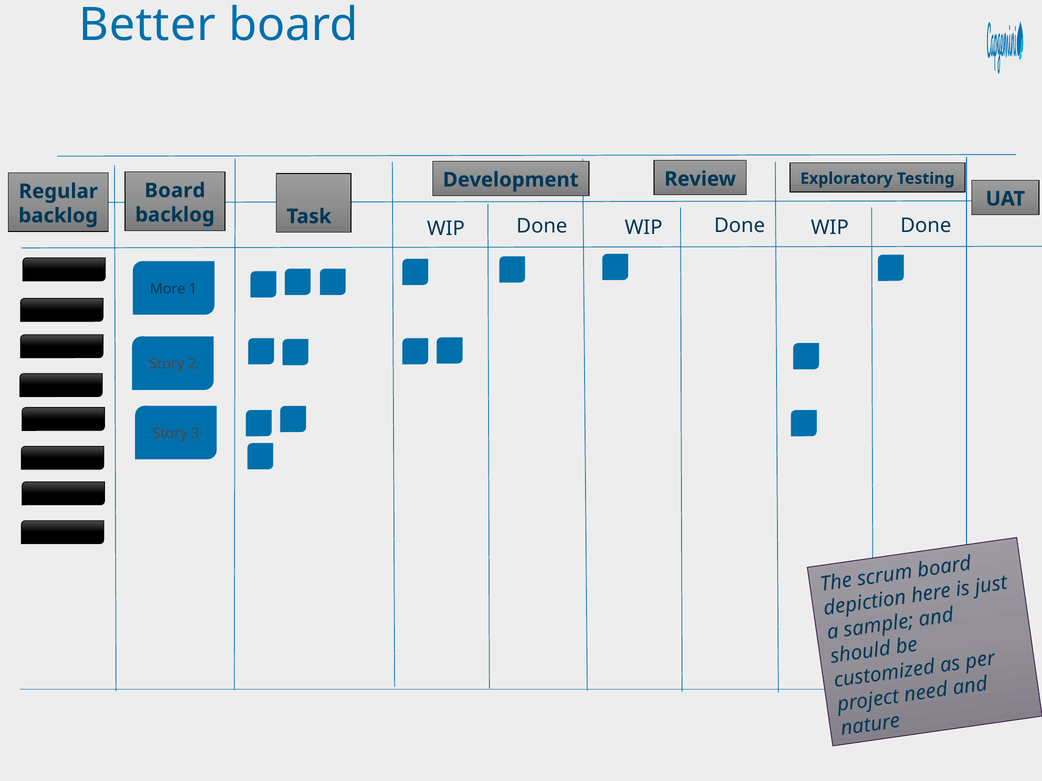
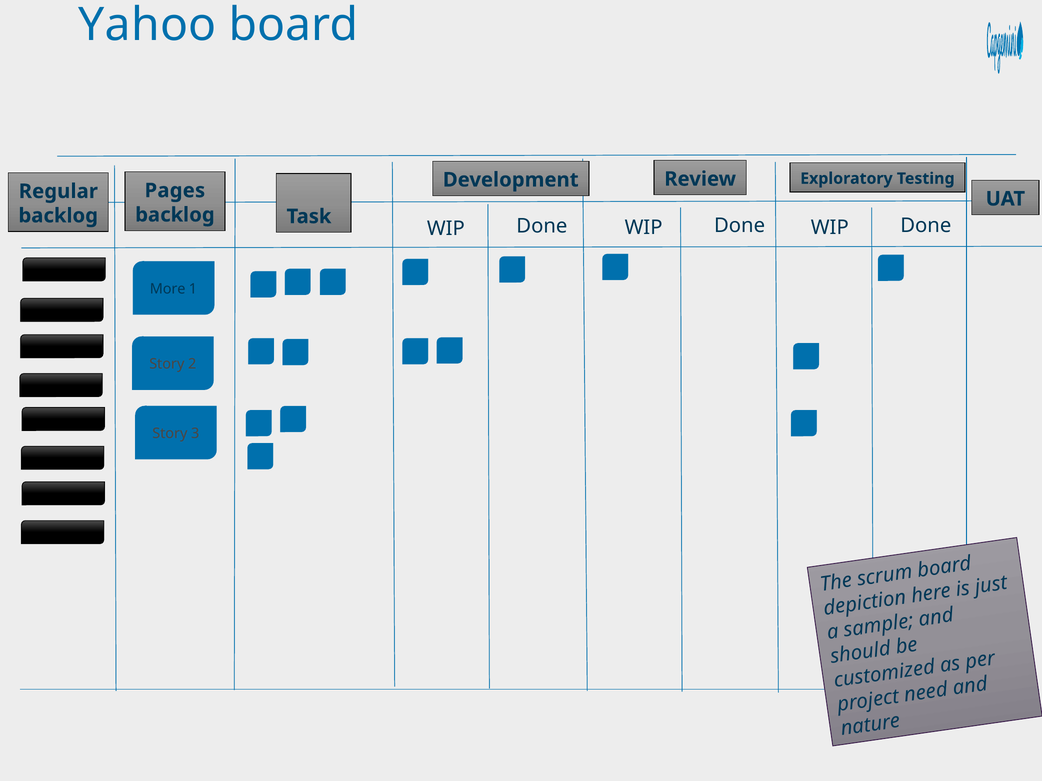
Better: Better -> Yahoo
Board at (175, 191): Board -> Pages
